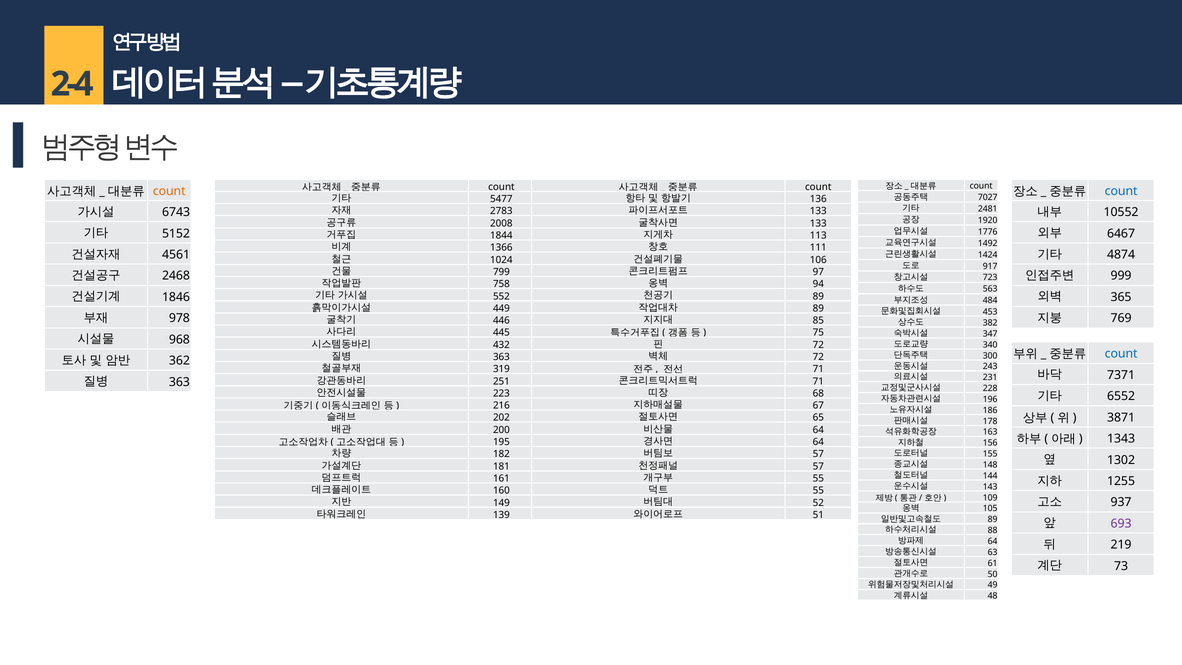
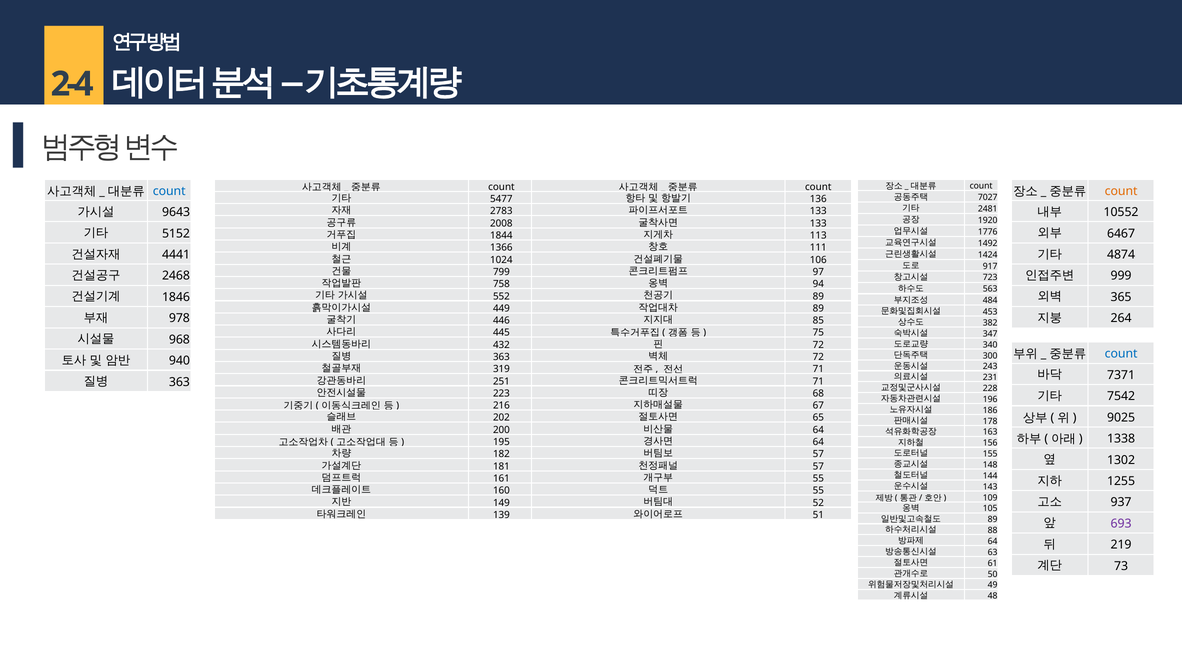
count at (169, 191) colour: orange -> blue
count at (1121, 191) colour: blue -> orange
6743: 6743 -> 9643
4561: 4561 -> 4441
769: 769 -> 264
362: 362 -> 940
6552: 6552 -> 7542
3871: 3871 -> 9025
1343: 1343 -> 1338
